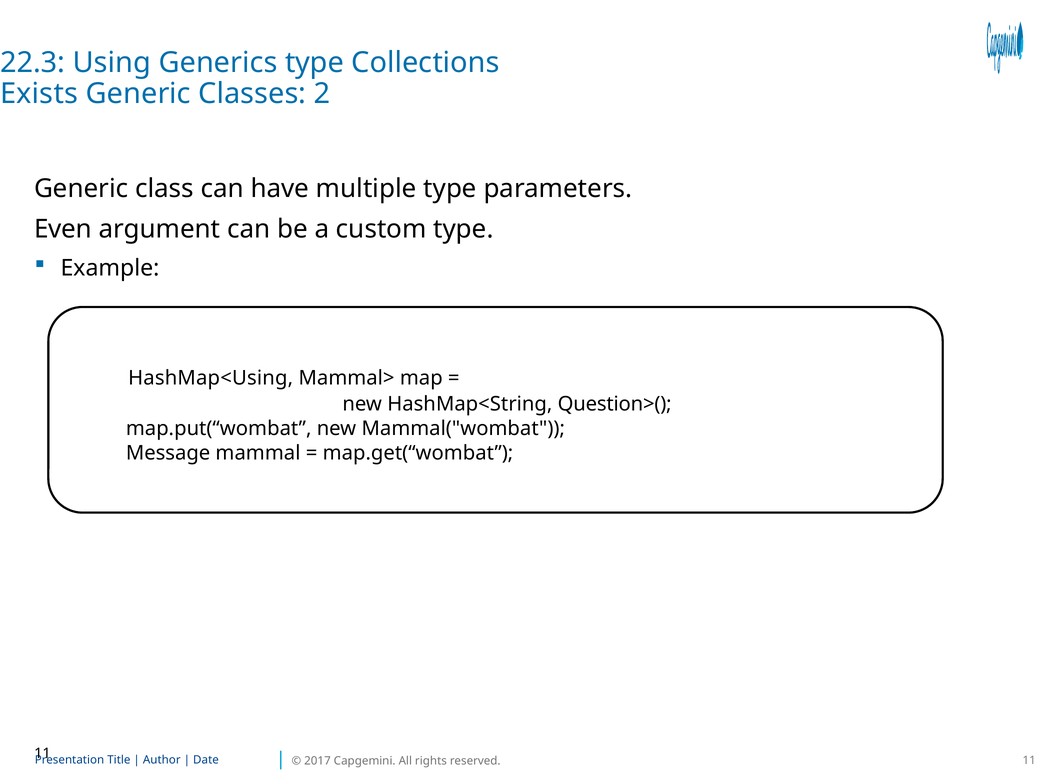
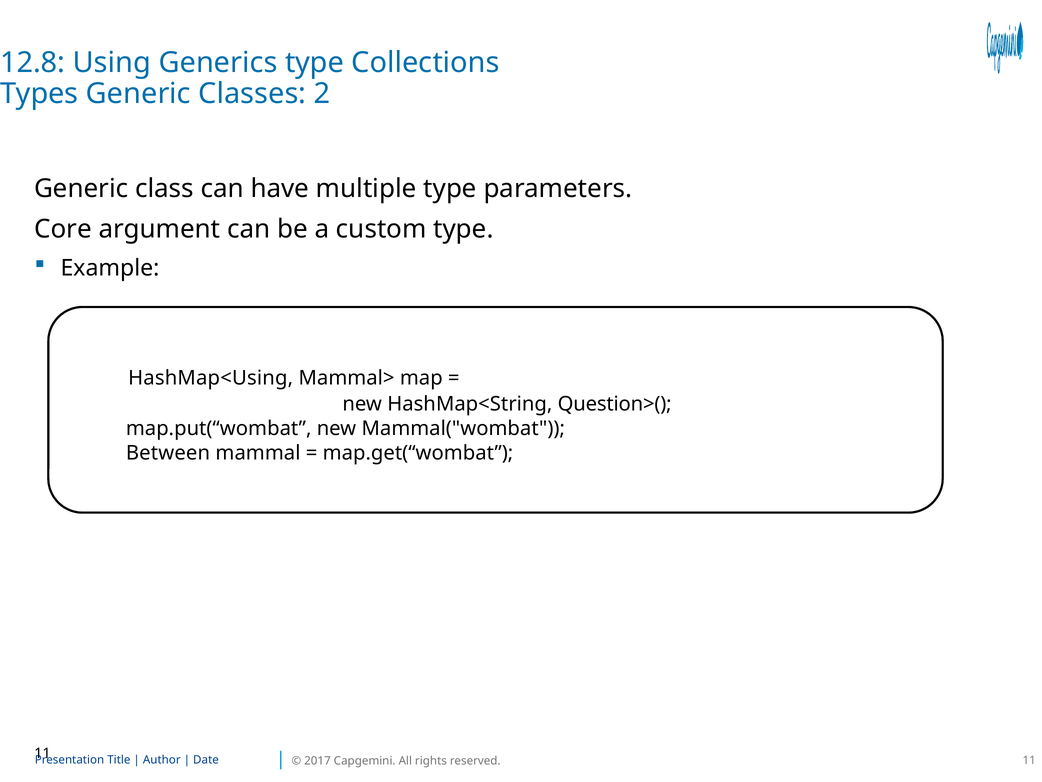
22.3: 22.3 -> 12.8
Exists: Exists -> Types
Even: Even -> Core
Message: Message -> Between
